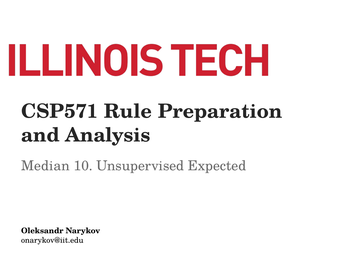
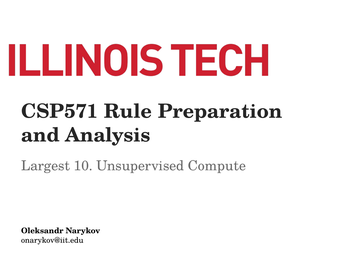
Median: Median -> Largest
Expected: Expected -> Compute
